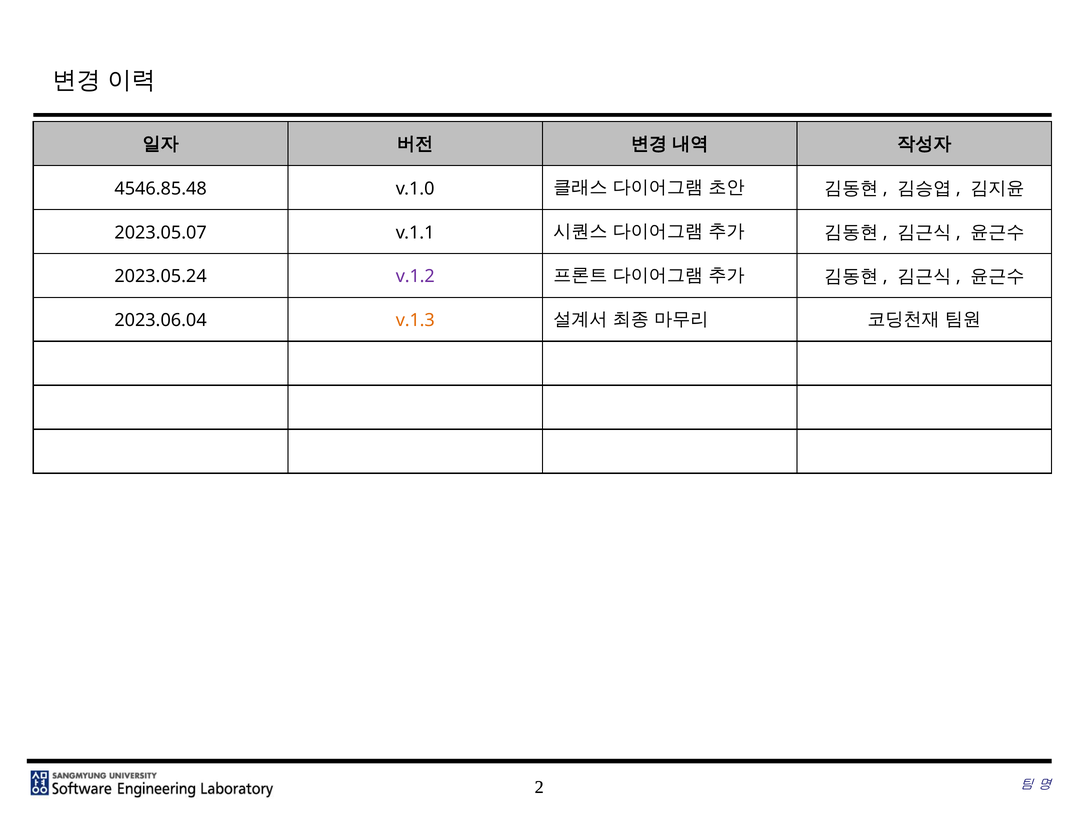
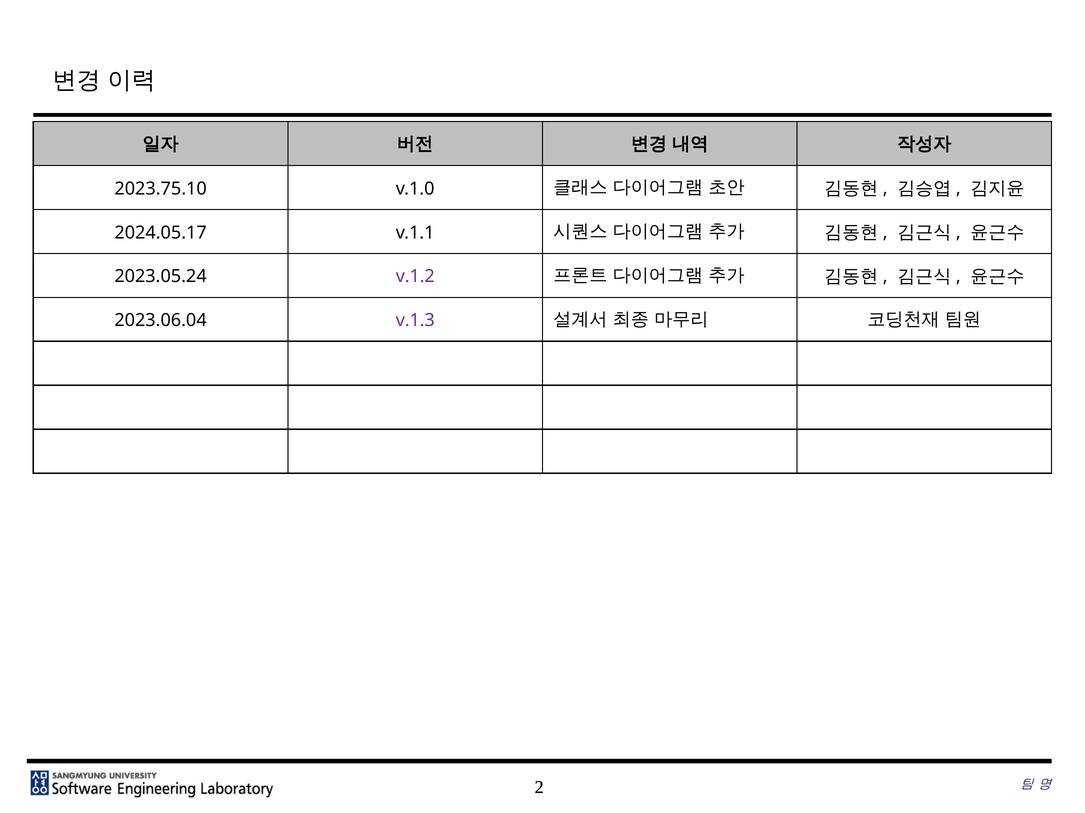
4546.85.48: 4546.85.48 -> 2023.75.10
2023.05.07: 2023.05.07 -> 2024.05.17
v.1.3 colour: orange -> purple
